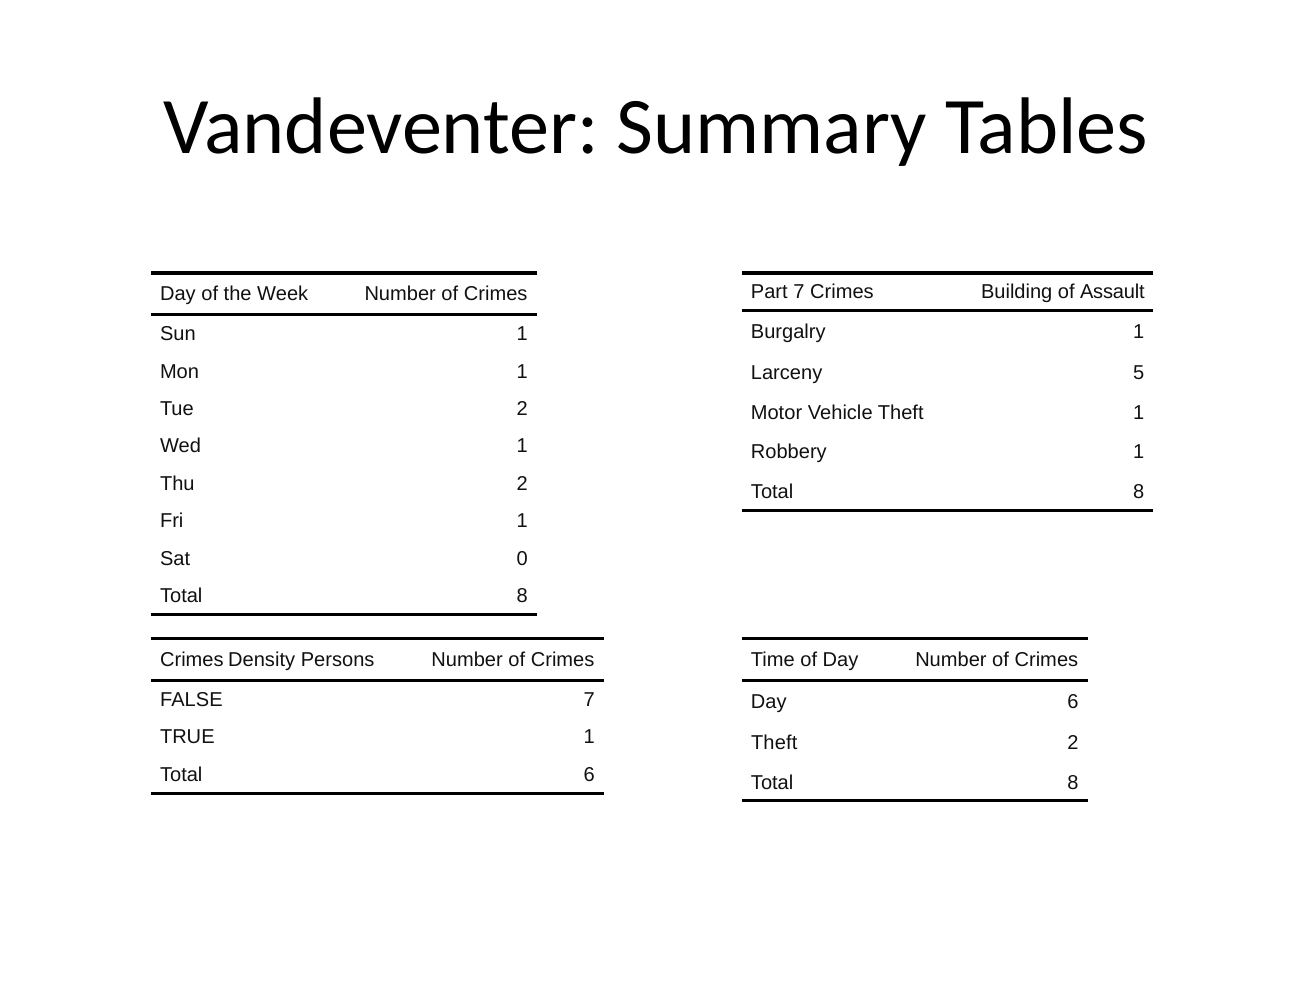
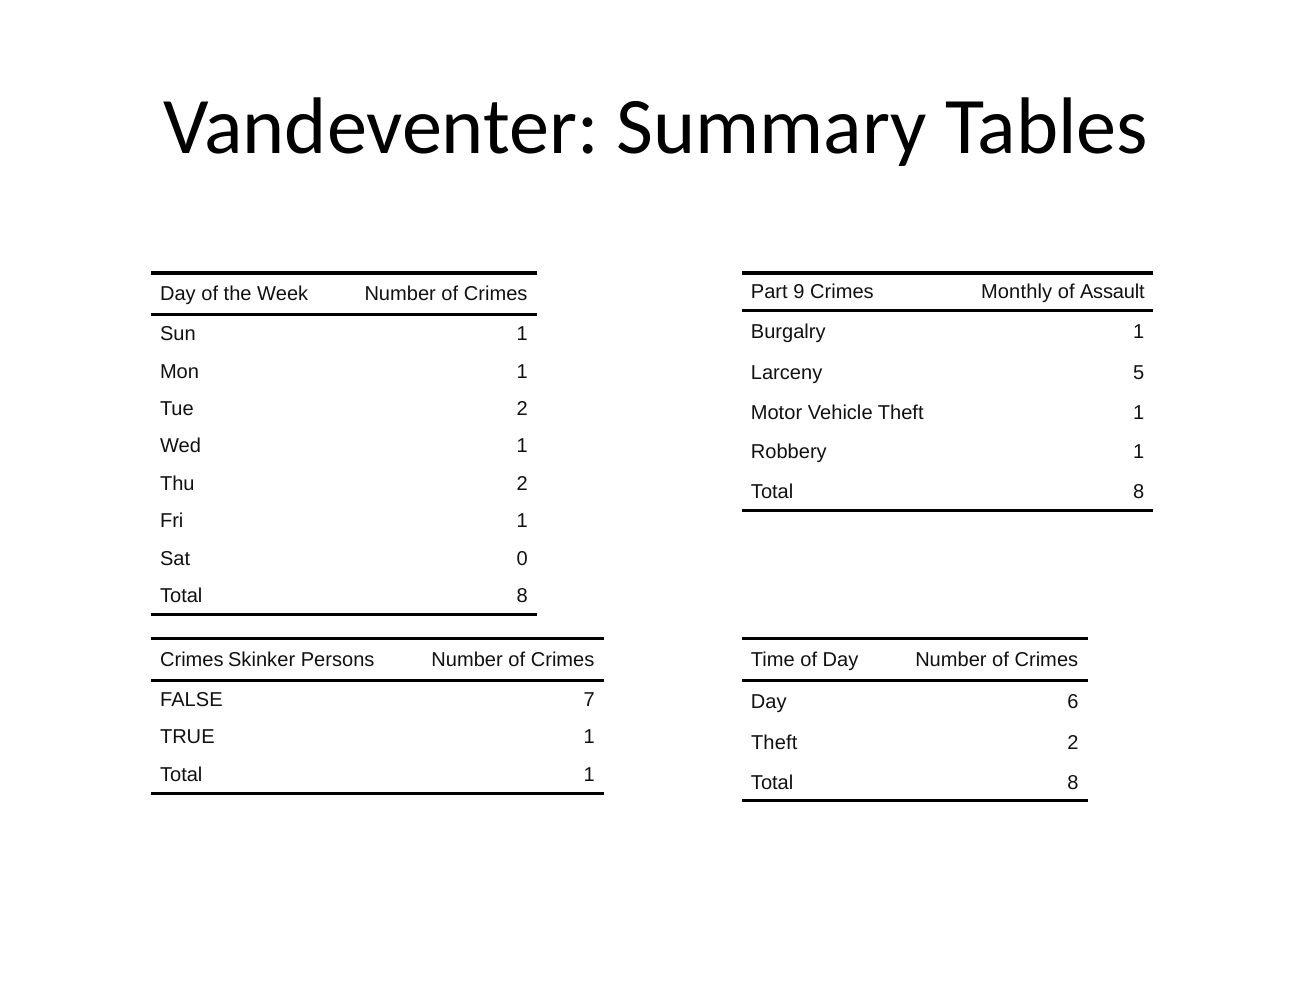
Part 7: 7 -> 9
Building: Building -> Monthly
Density: Density -> Skinker
Total 6: 6 -> 1
